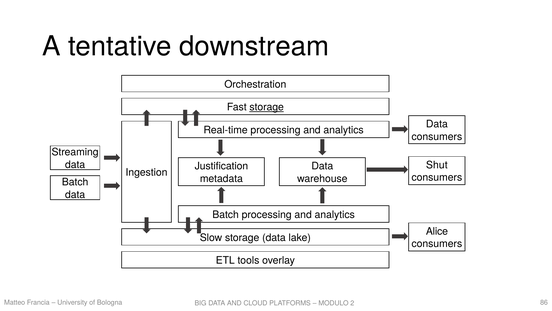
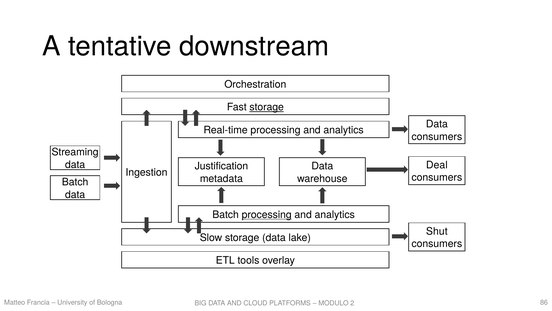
Shut: Shut -> Deal
processing at (267, 214) underline: none -> present
Alice: Alice -> Shut
